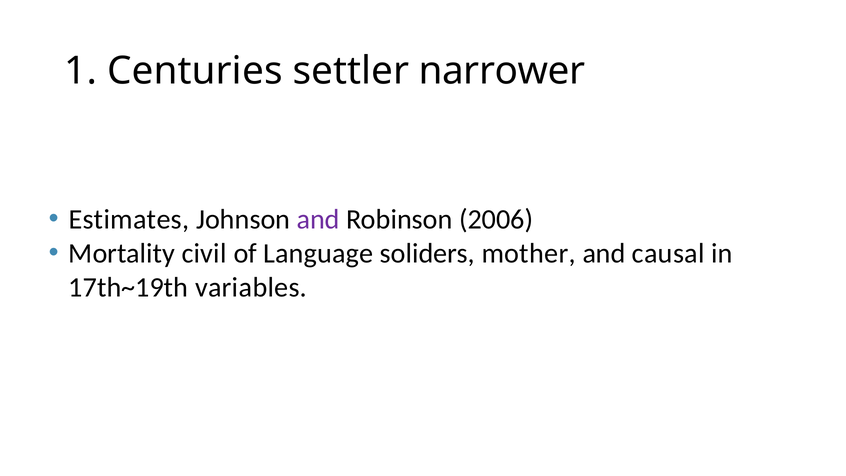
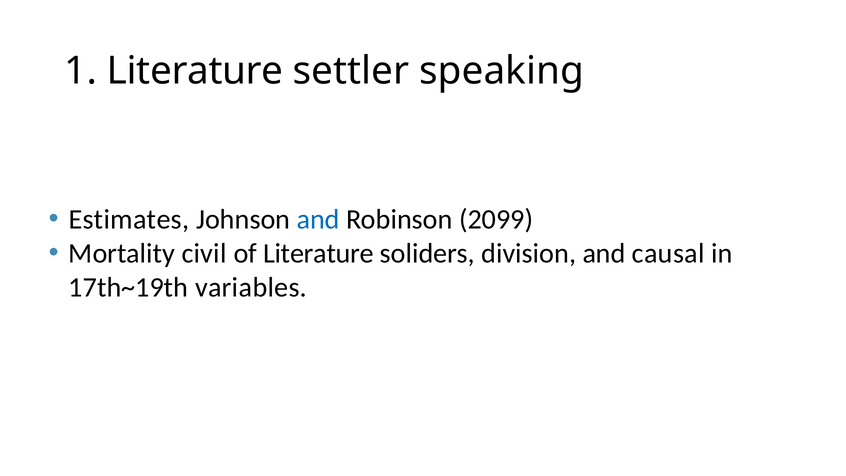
1 Centuries: Centuries -> Literature
narrower: narrower -> speaking
and at (318, 219) colour: purple -> blue
2006: 2006 -> 2099
of Language: Language -> Literature
mother: mother -> division
